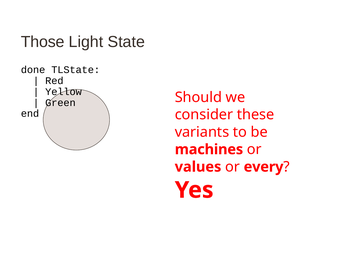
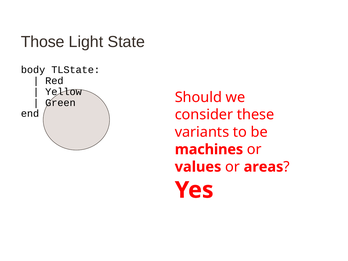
done: done -> body
every: every -> areas
